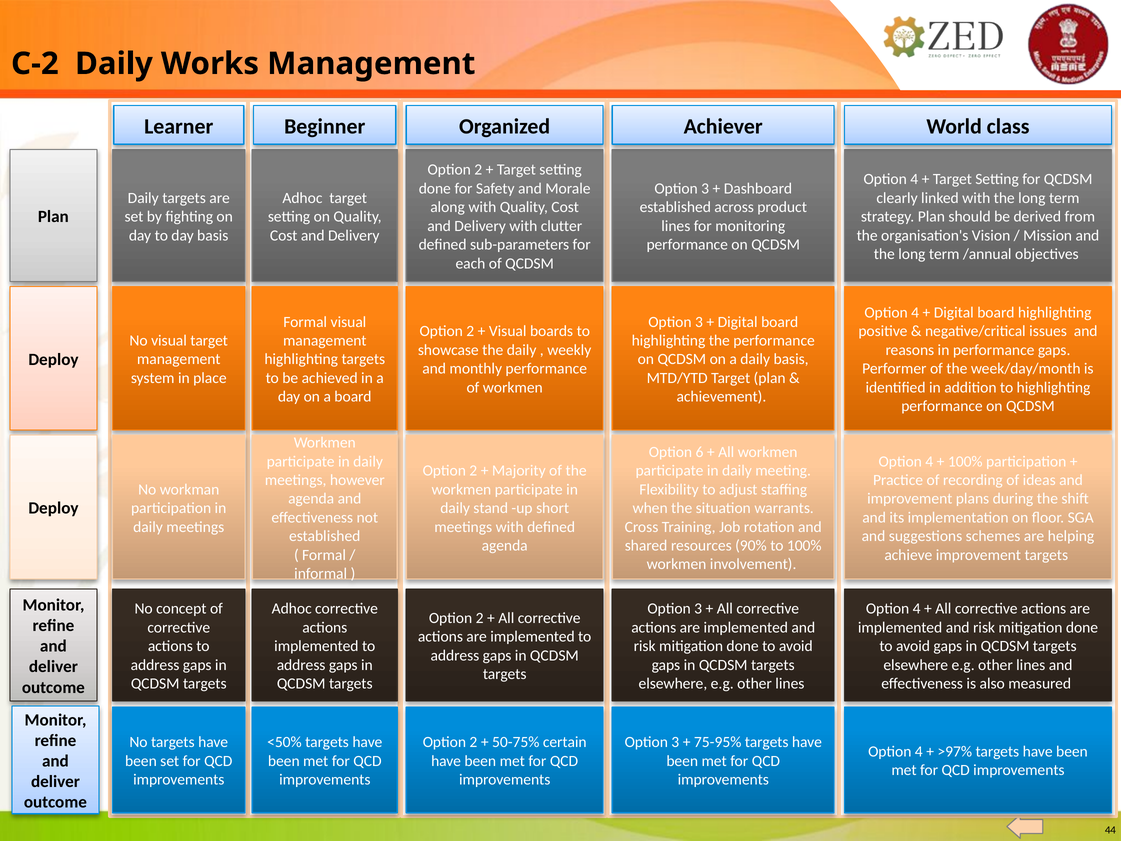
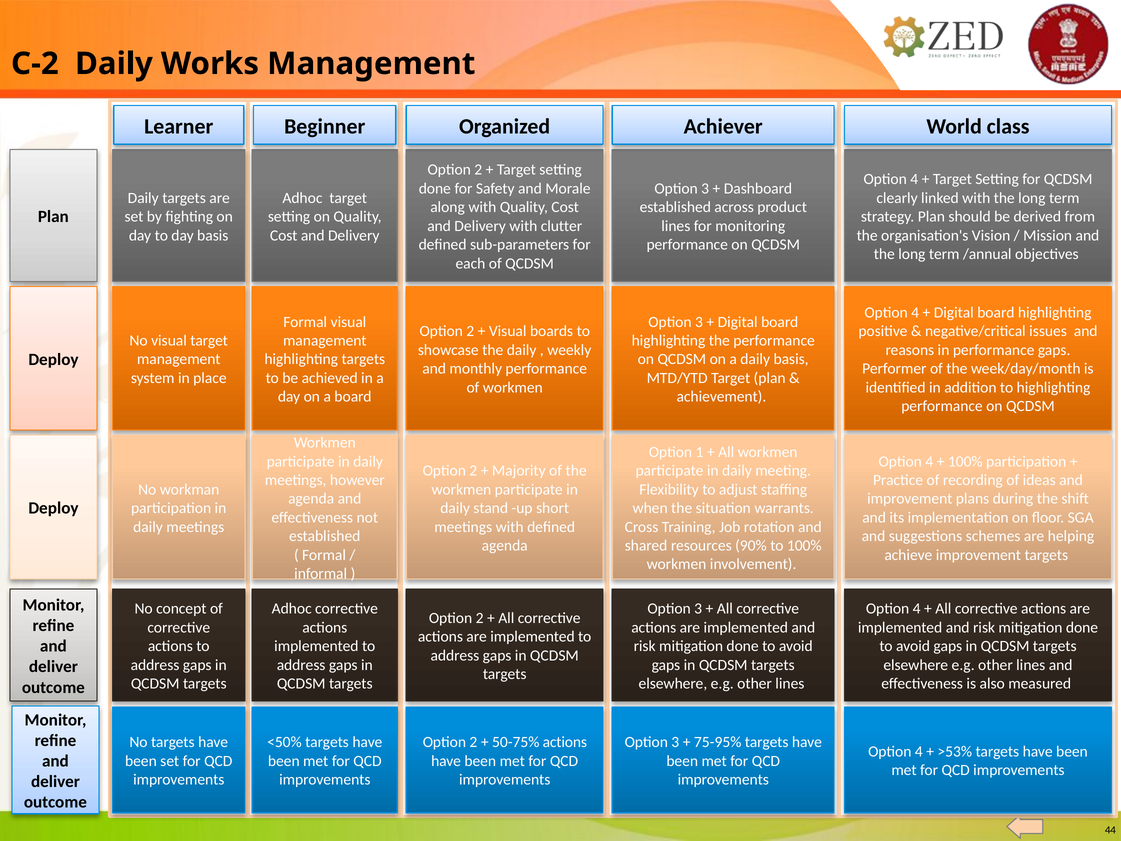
6: 6 -> 1
50-75% certain: certain -> actions
>97%: >97% -> >53%
